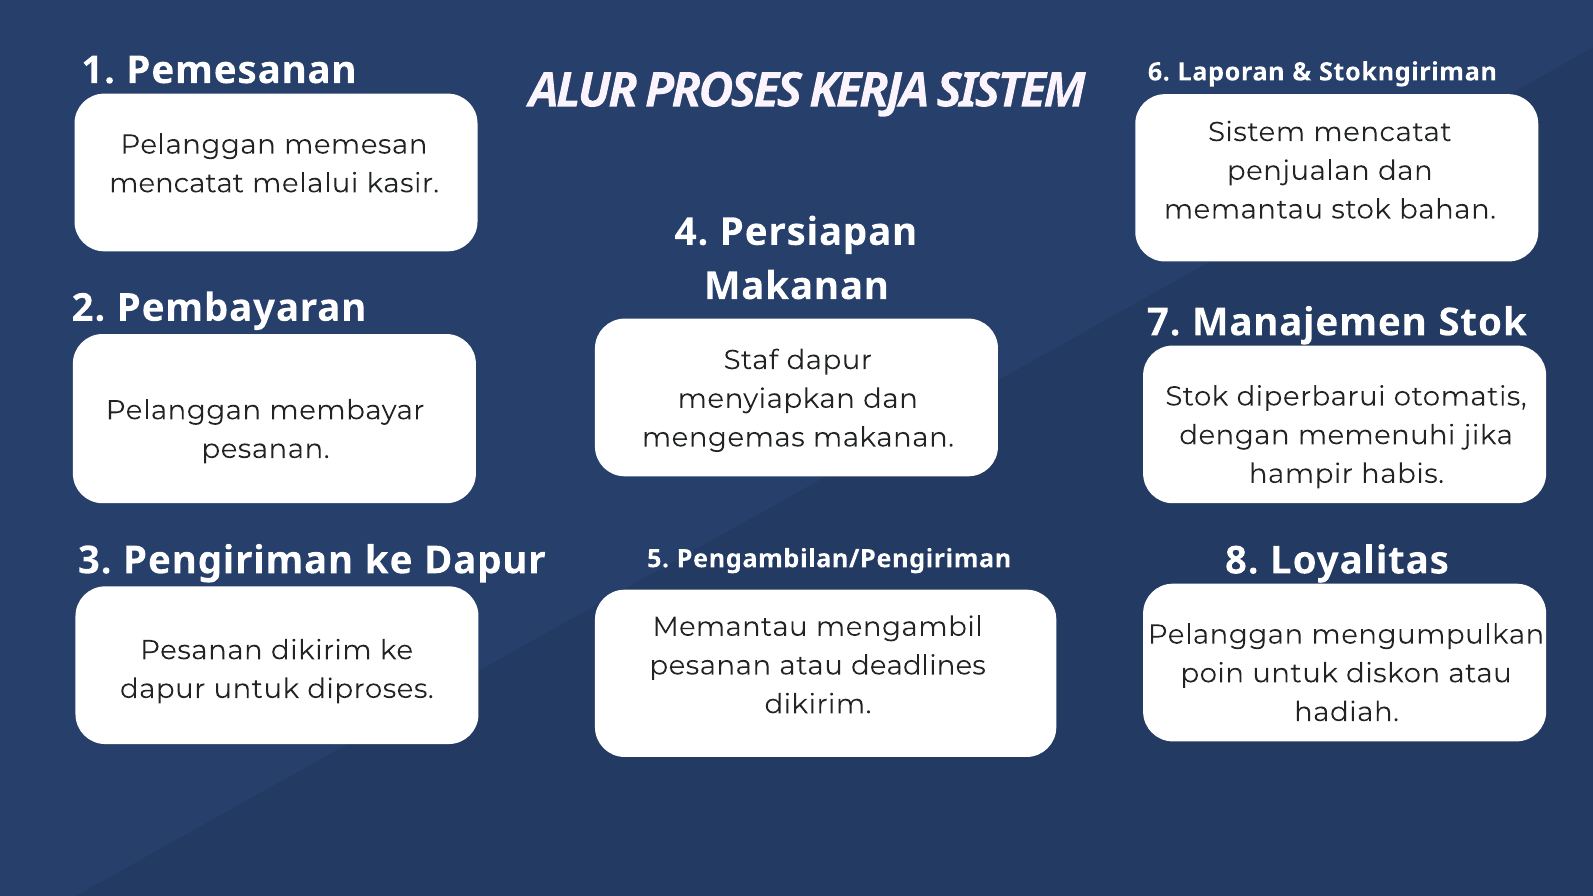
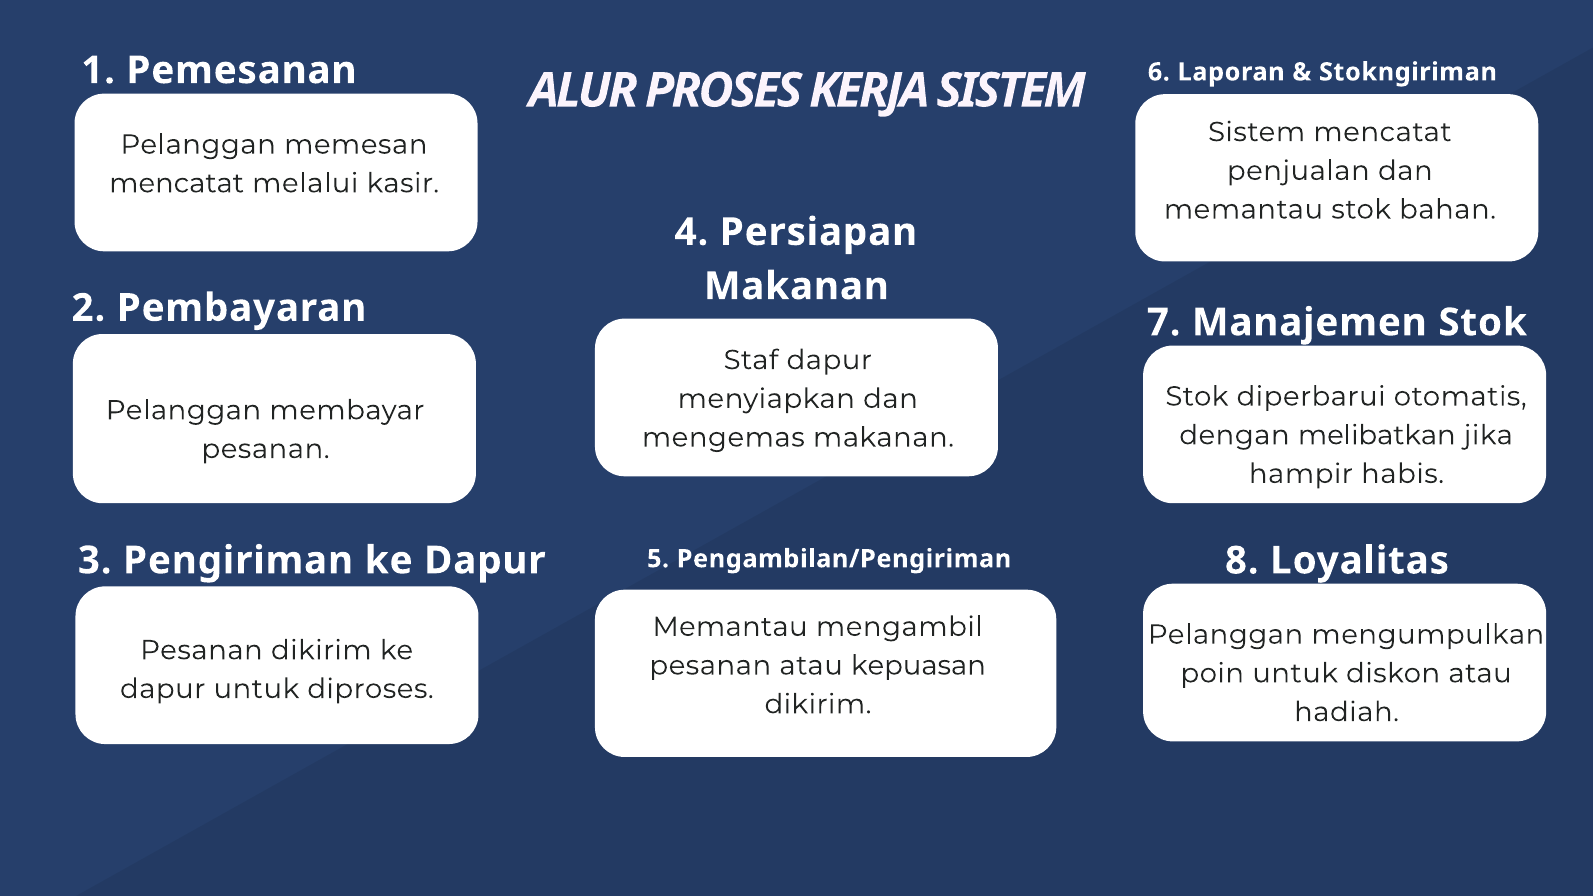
memenuhi: memenuhi -> melibatkan
deadlines: deadlines -> kepuasan
